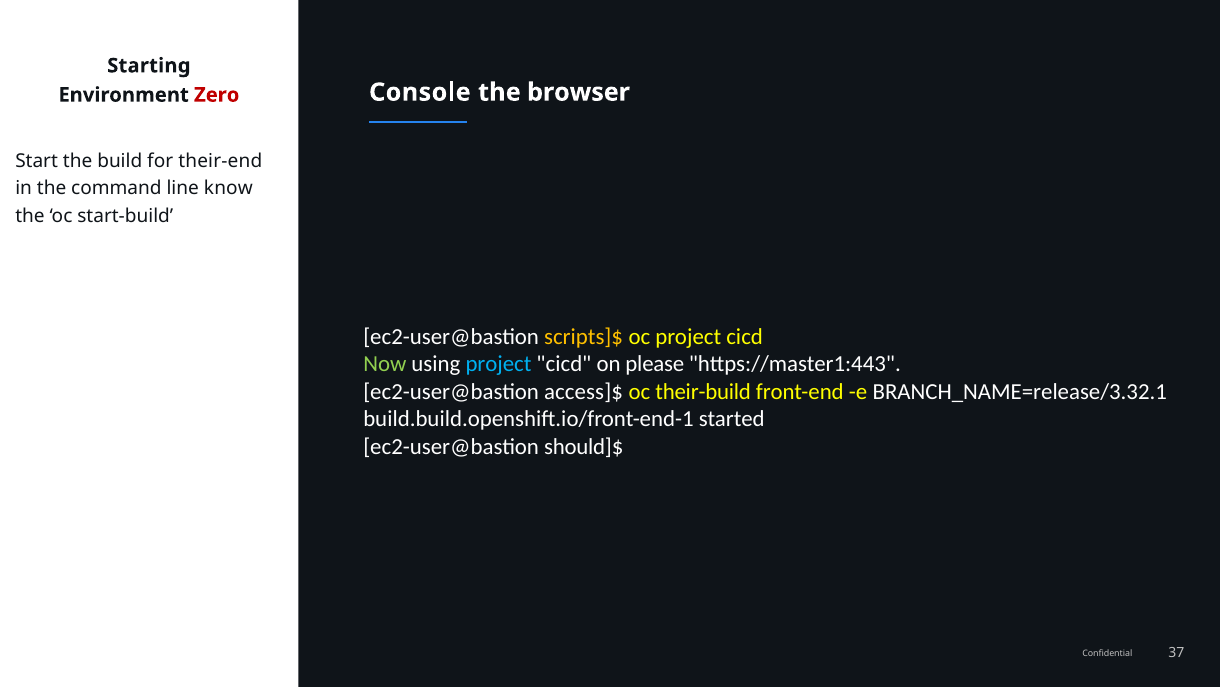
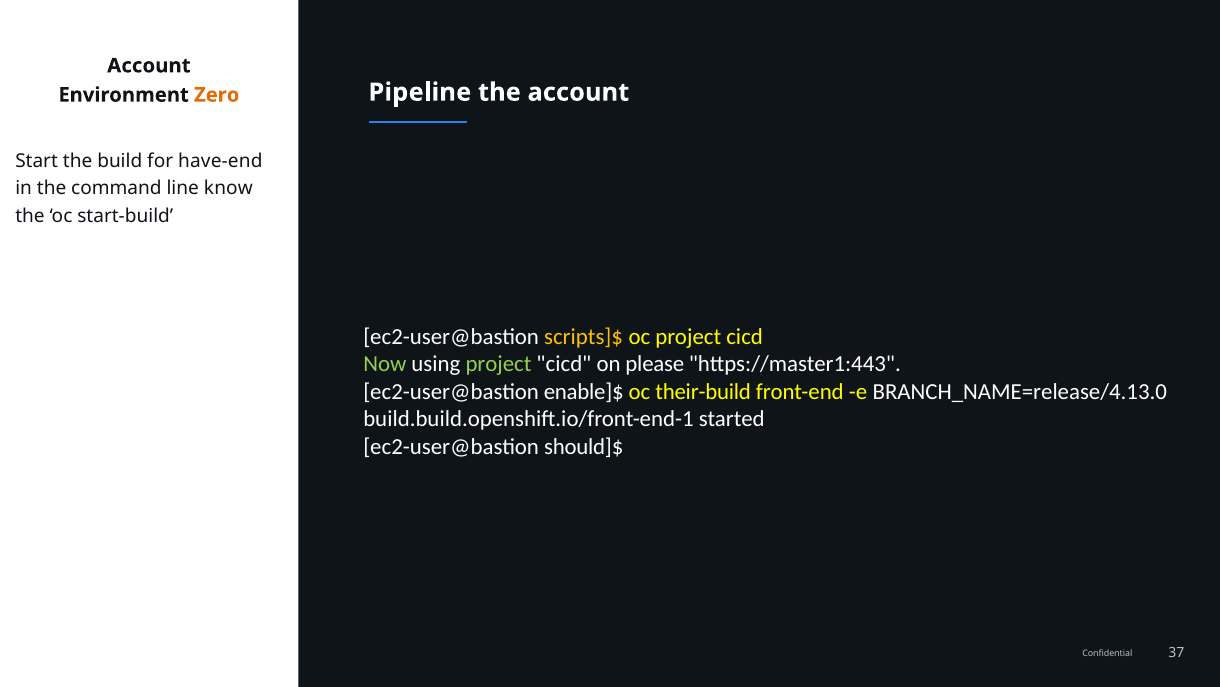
Starting at (149, 66): Starting -> Account
Console: Console -> Pipeline
the browser: browser -> account
Zero colour: red -> orange
their-end: their-end -> have-end
project at (498, 364) colour: light blue -> light green
access]$: access]$ -> enable]$
BRANCH_NAME=release/3.32.1: BRANCH_NAME=release/3.32.1 -> BRANCH_NAME=release/4.13.0
